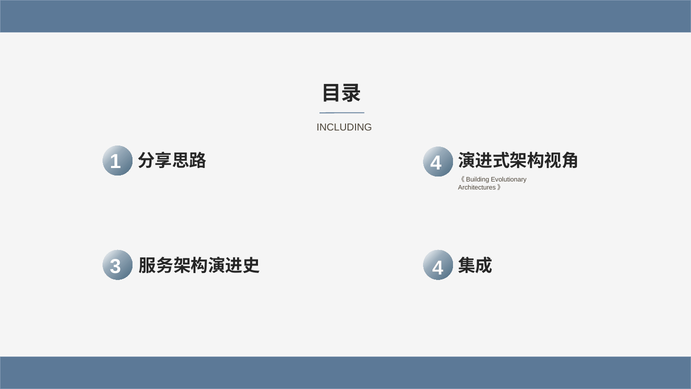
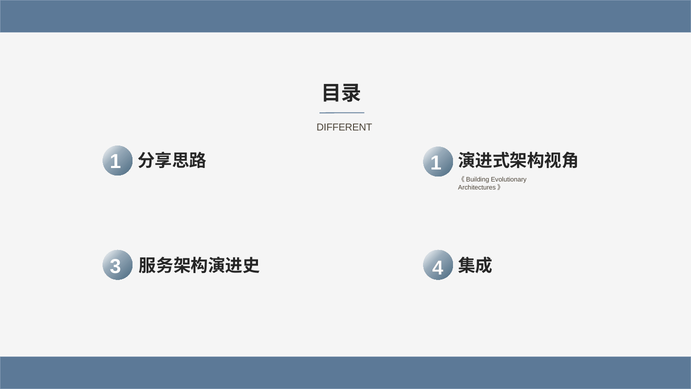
INCLUDING: INCLUDING -> DIFFERENT
1 4: 4 -> 1
